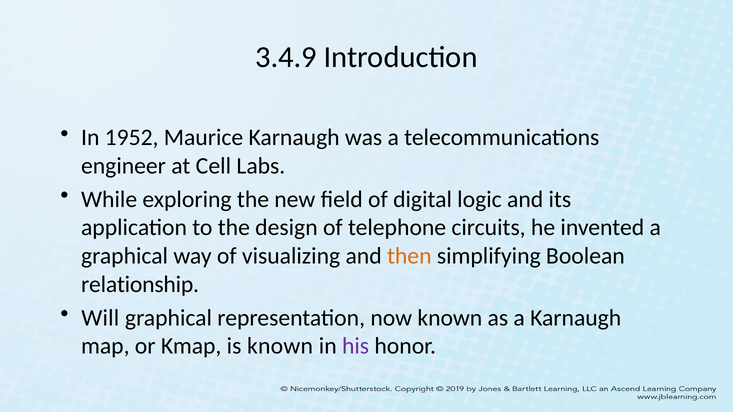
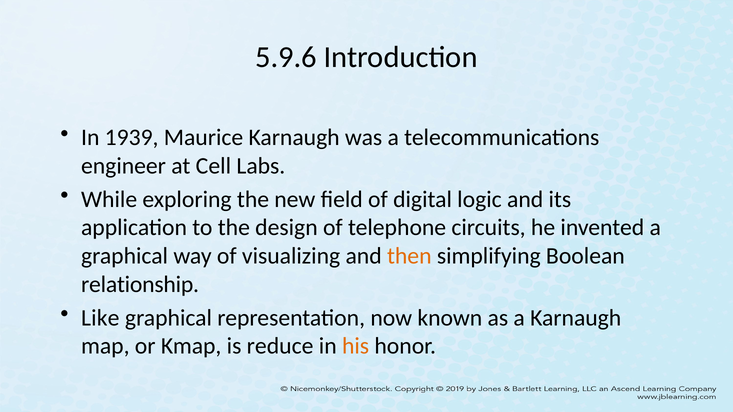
3.4.9: 3.4.9 -> 5.9.6
1952: 1952 -> 1939
Will: Will -> Like
is known: known -> reduce
his colour: purple -> orange
